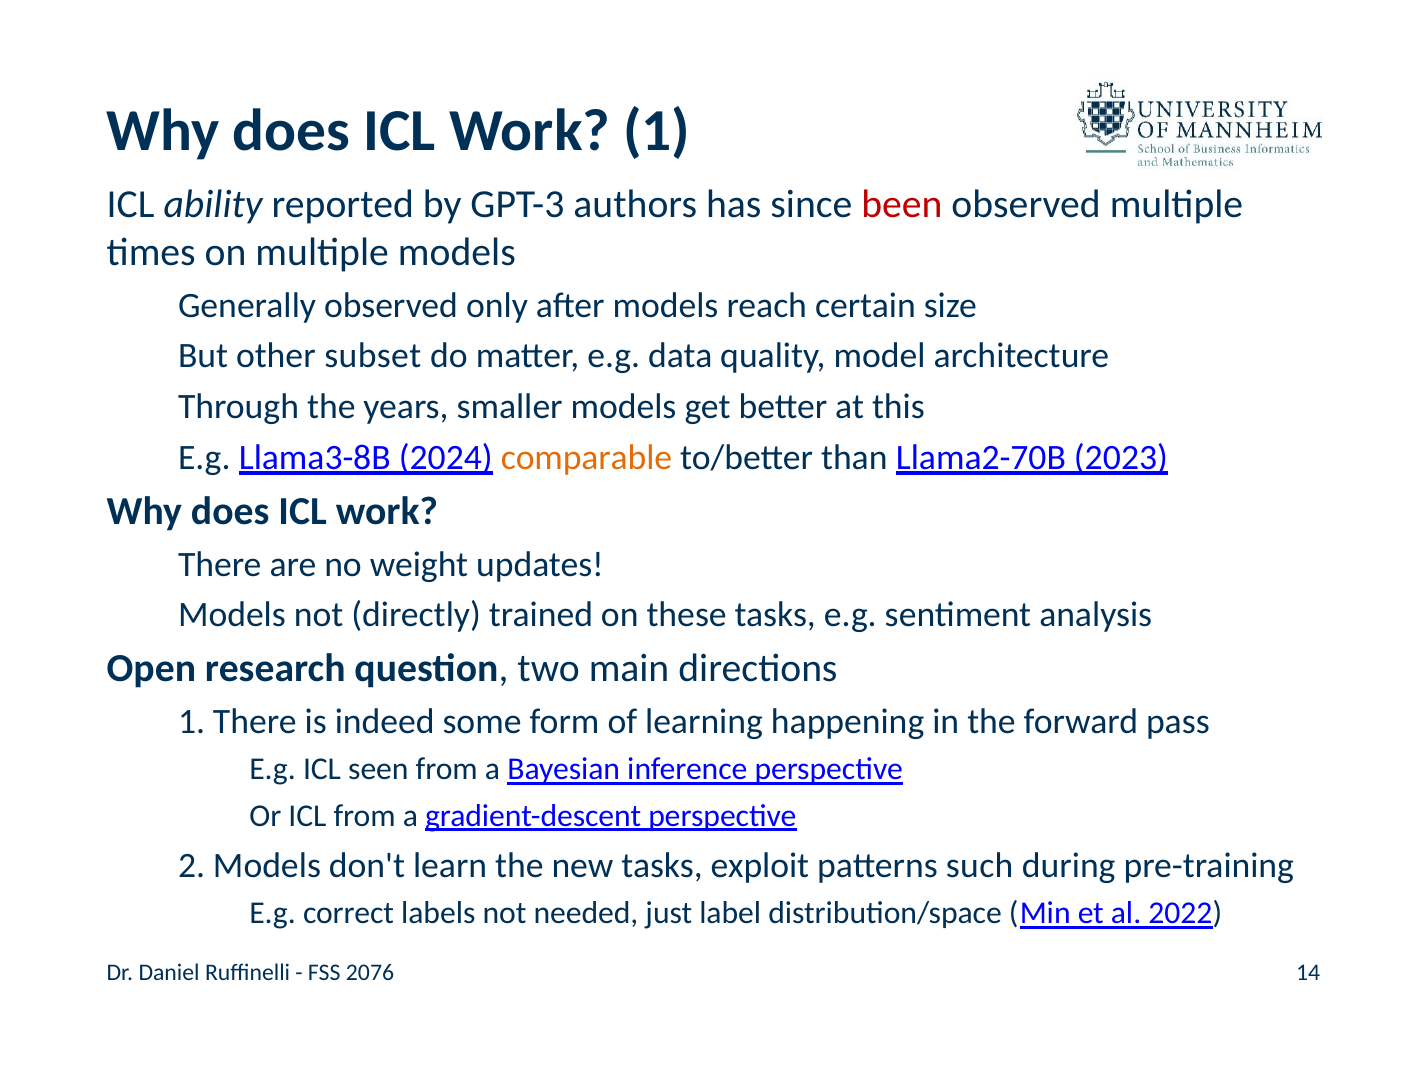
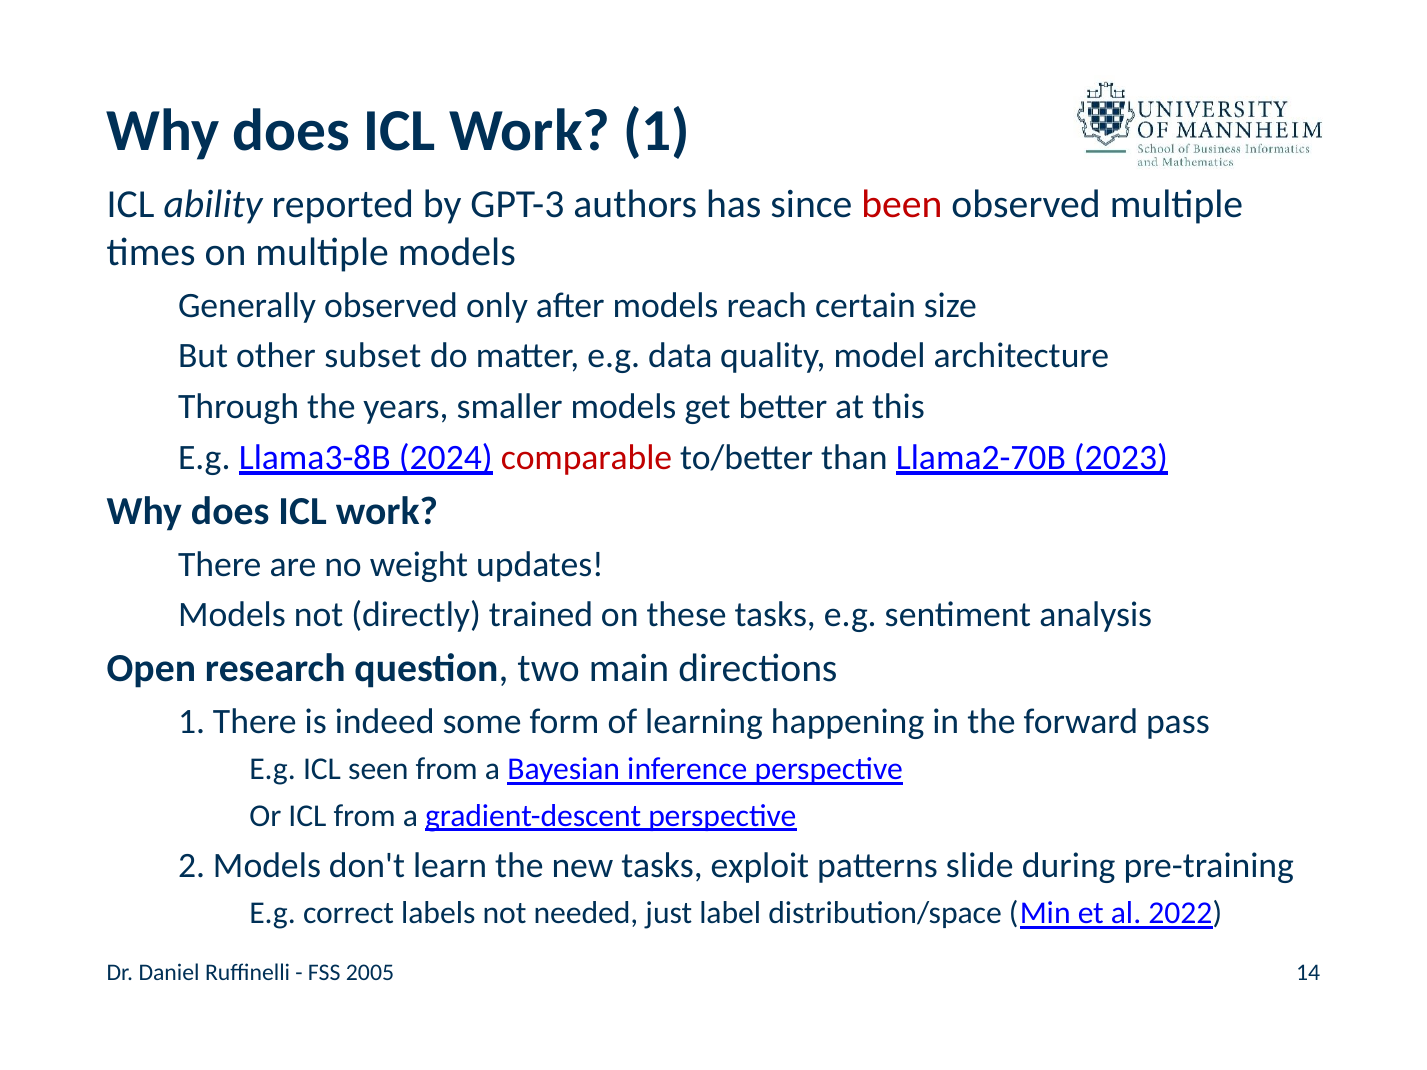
comparable colour: orange -> red
such: such -> slide
2076: 2076 -> 2005
